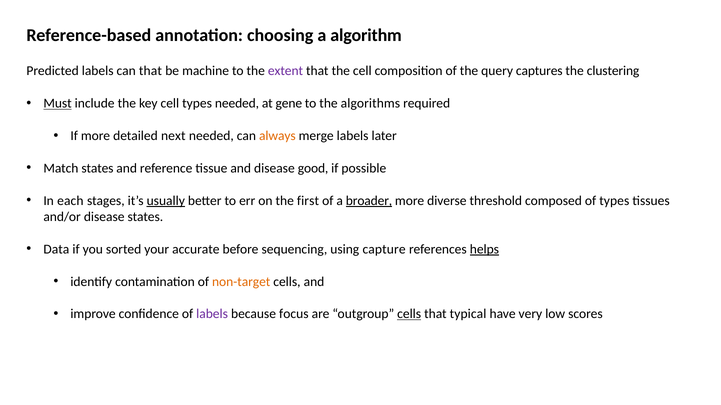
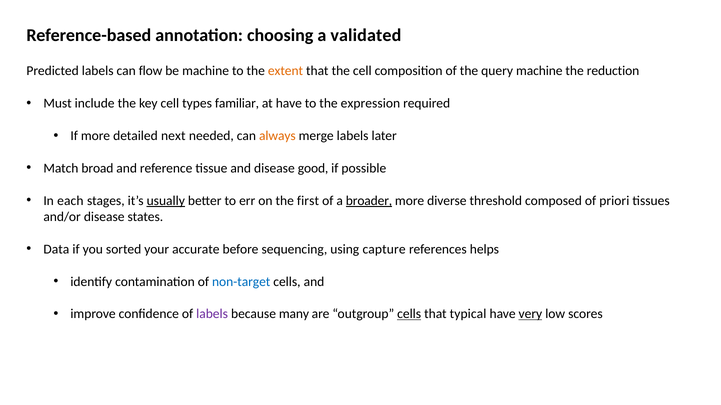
algorithm: algorithm -> validated
can that: that -> flow
extent colour: purple -> orange
query captures: captures -> machine
clustering: clustering -> reduction
Must underline: present -> none
types needed: needed -> familiar
at gene: gene -> have
algorithms: algorithms -> expression
Match states: states -> broad
of types: types -> priori
helps underline: present -> none
non-target colour: orange -> blue
focus: focus -> many
very underline: none -> present
